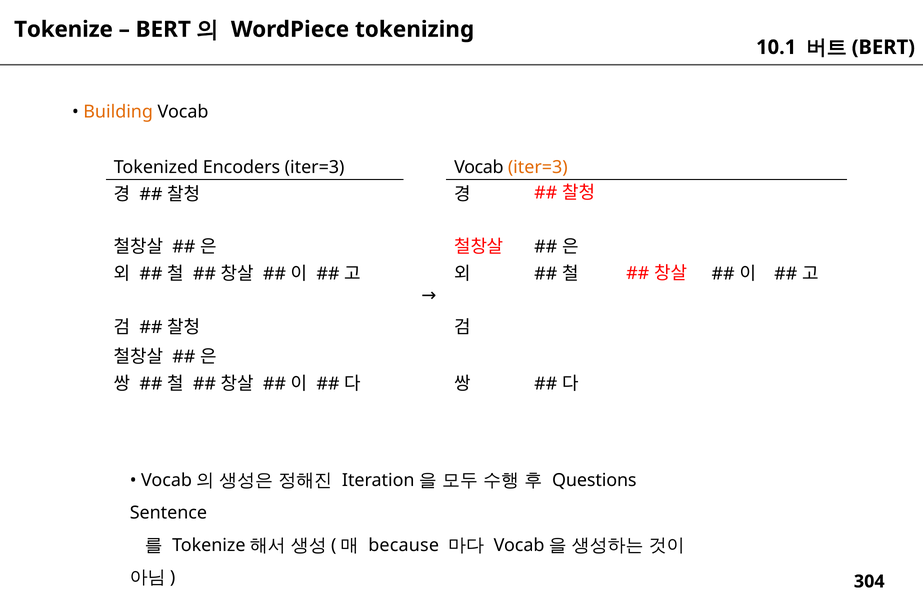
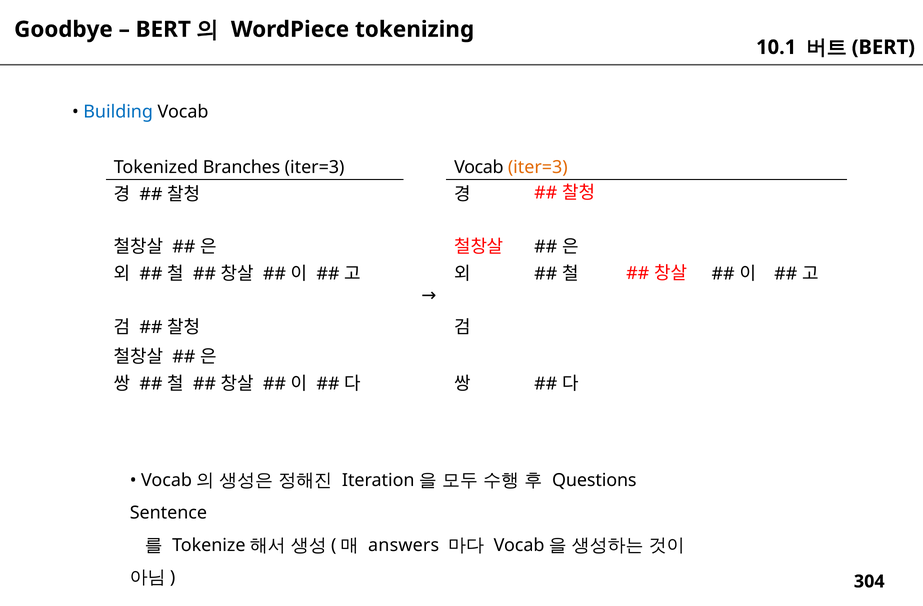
Tokenize: Tokenize -> Goodbye
Building colour: orange -> blue
Encoders: Encoders -> Branches
because: because -> answers
